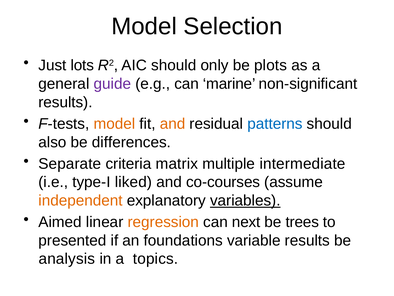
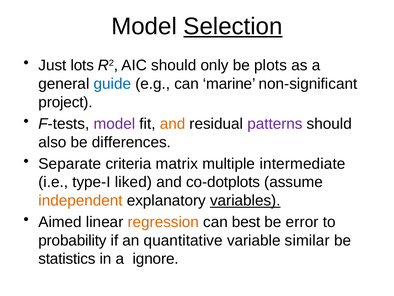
Selection underline: none -> present
guide colour: purple -> blue
results at (65, 102): results -> project
model at (114, 124) colour: orange -> purple
patterns colour: blue -> purple
co-courses: co-courses -> co-dotplots
next: next -> best
trees: trees -> error
presented: presented -> probability
foundations: foundations -> quantitative
variable results: results -> similar
analysis: analysis -> statistics
topics: topics -> ignore
